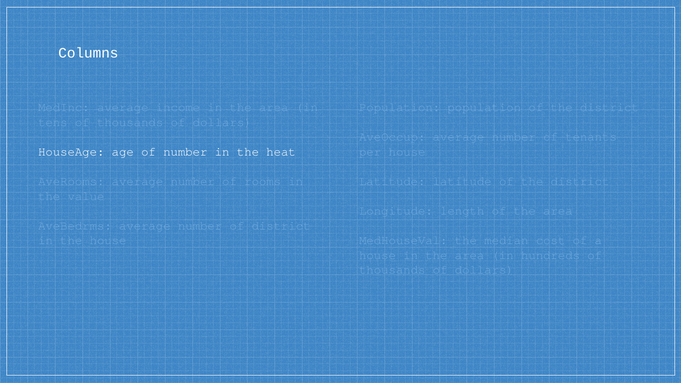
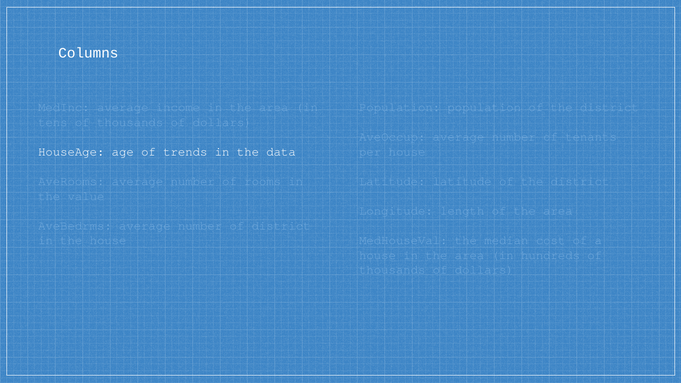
of number: number -> trends
heat: heat -> data
